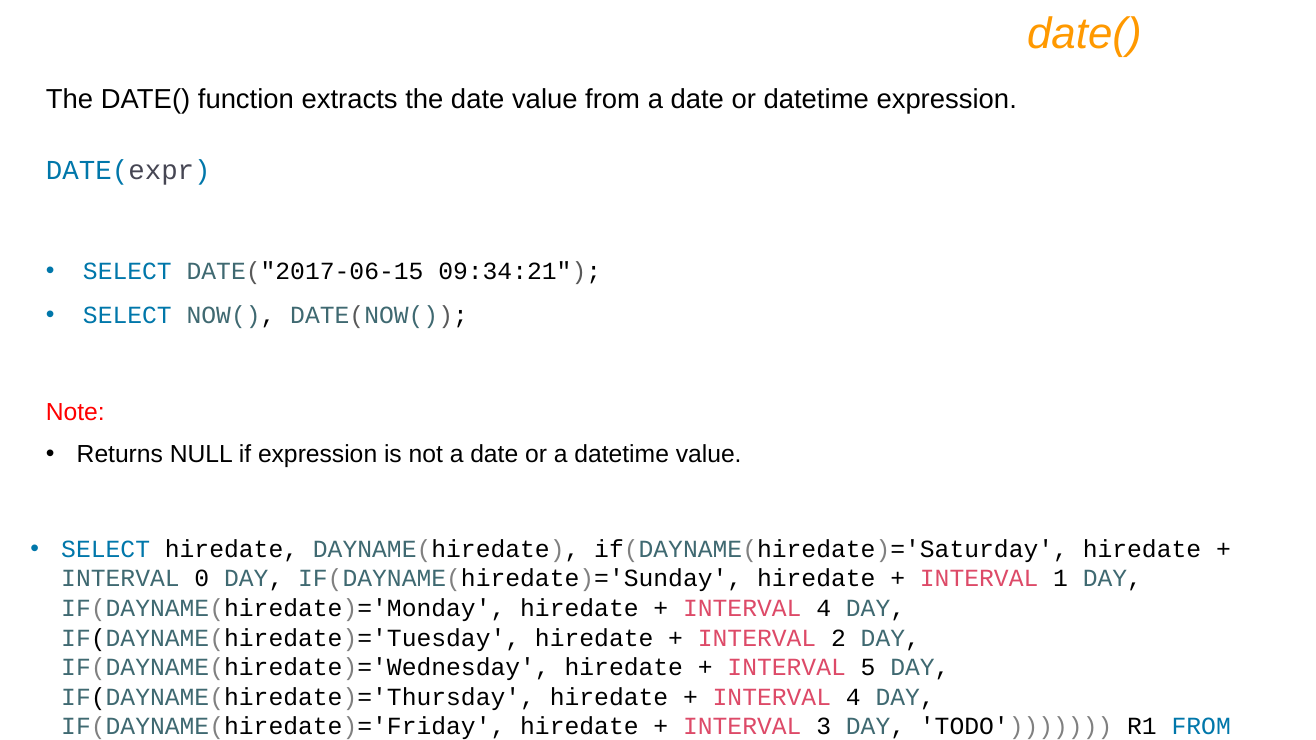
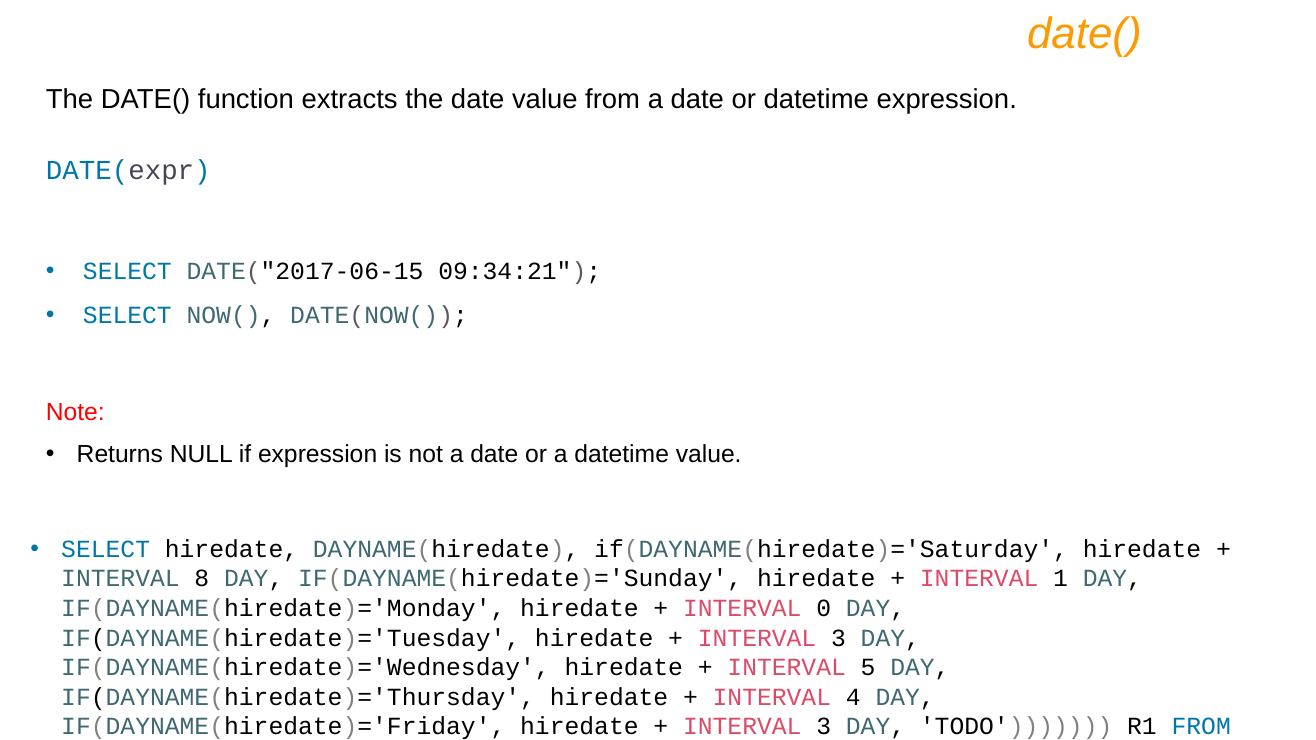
0: 0 -> 8
4 at (824, 609): 4 -> 0
2 at (838, 638): 2 -> 3
